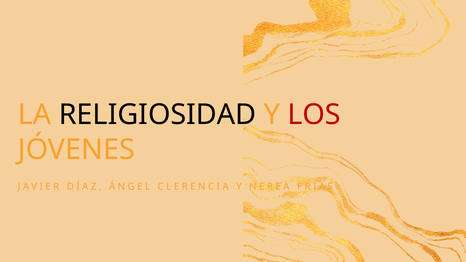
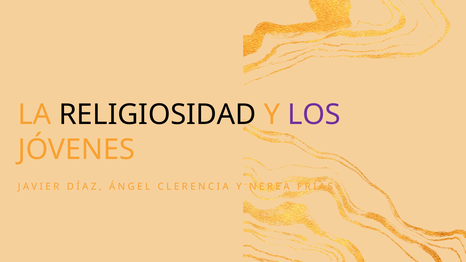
LOS colour: red -> purple
